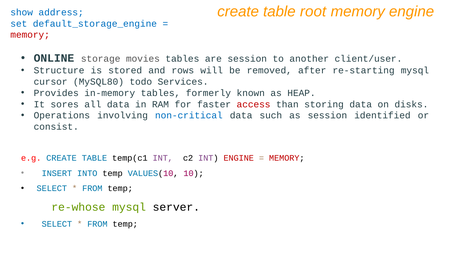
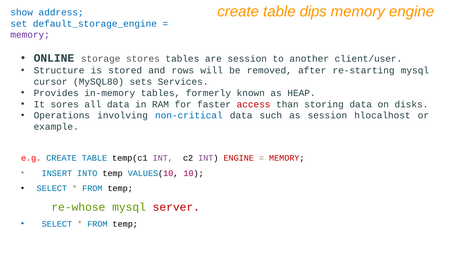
root: root -> dips
memory at (30, 35) colour: red -> purple
movies: movies -> stores
todo: todo -> sets
identified: identified -> hlocalhost
consist: consist -> example
server colour: black -> red
